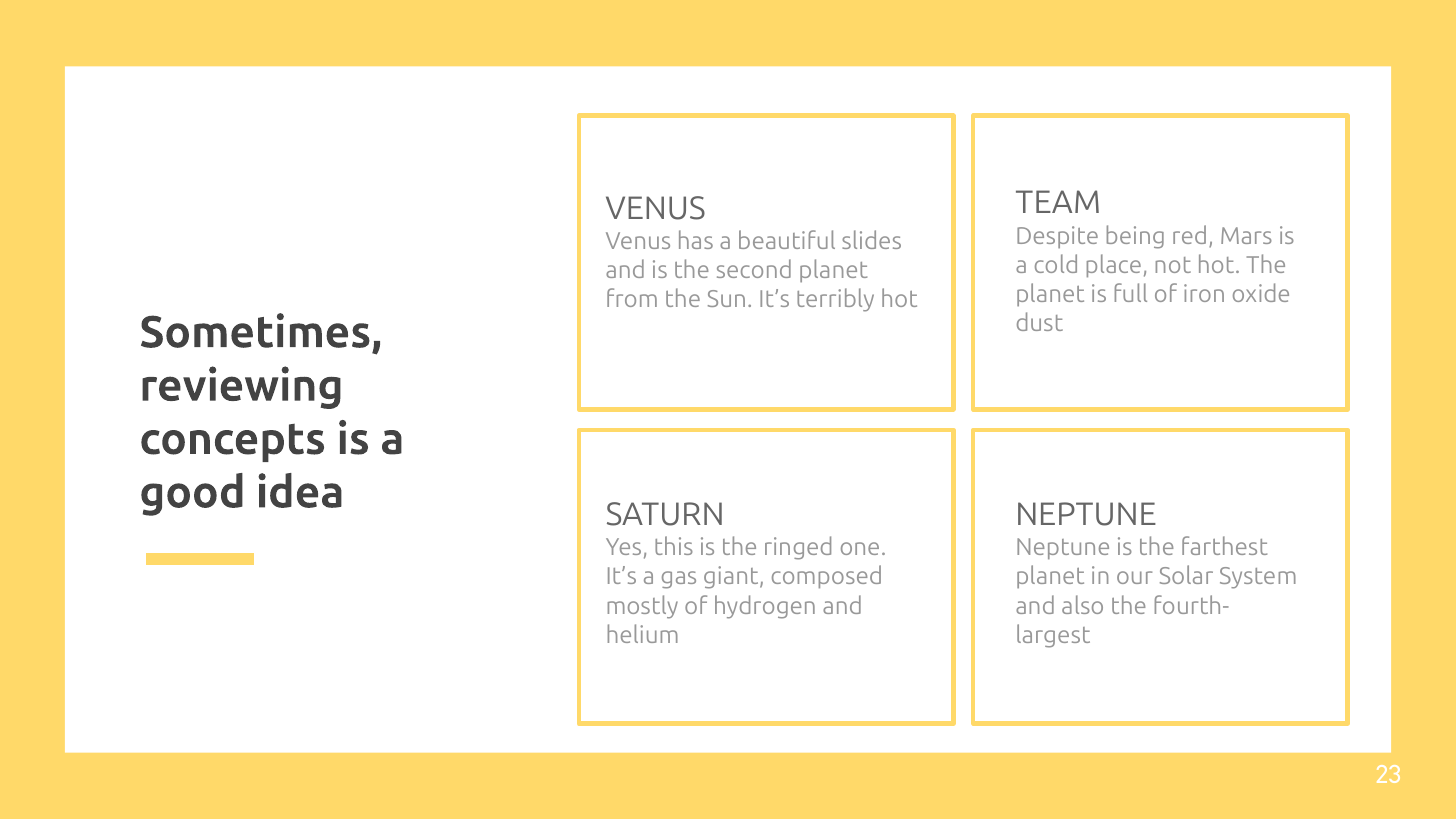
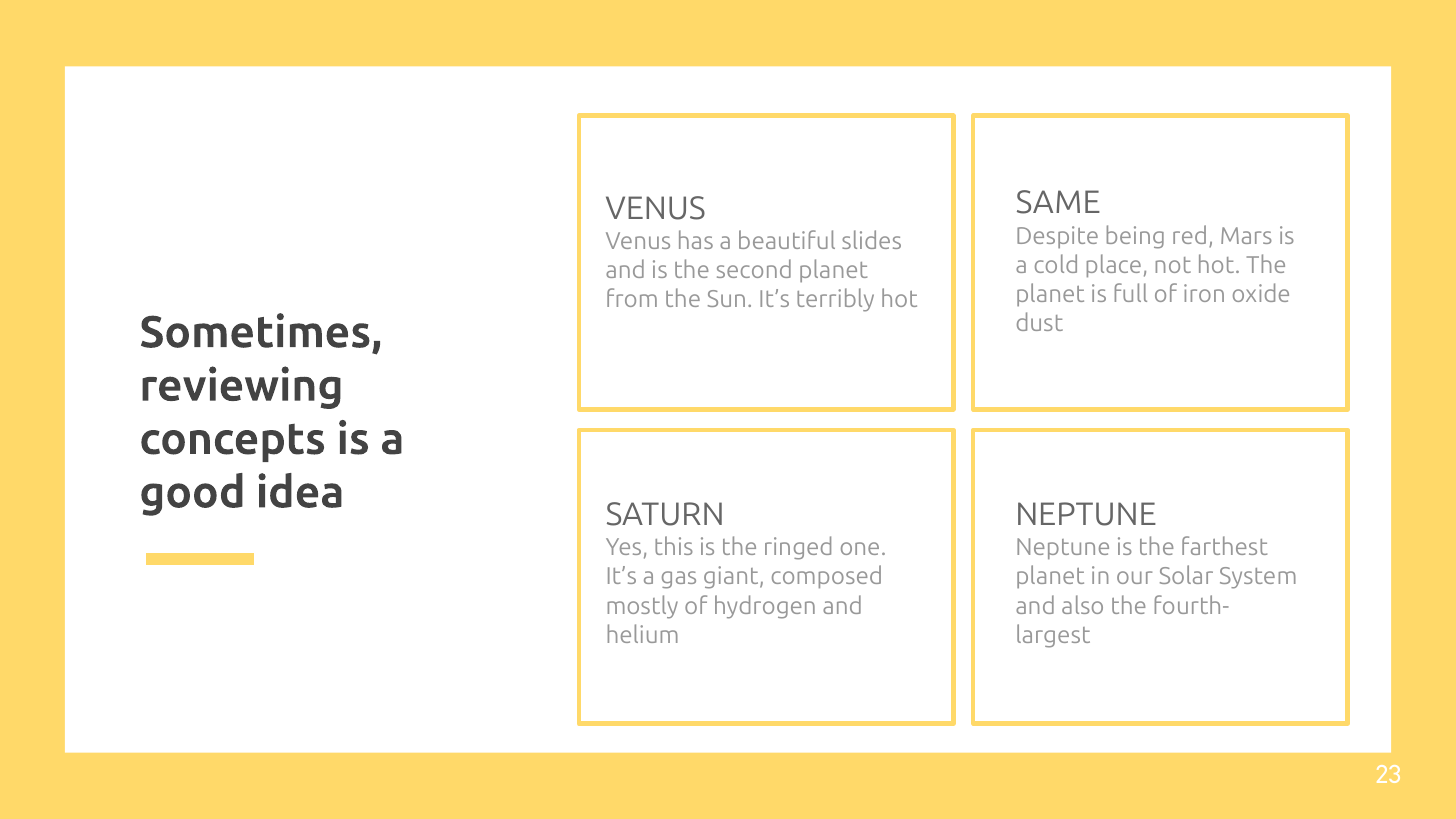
TEAM: TEAM -> SAME
